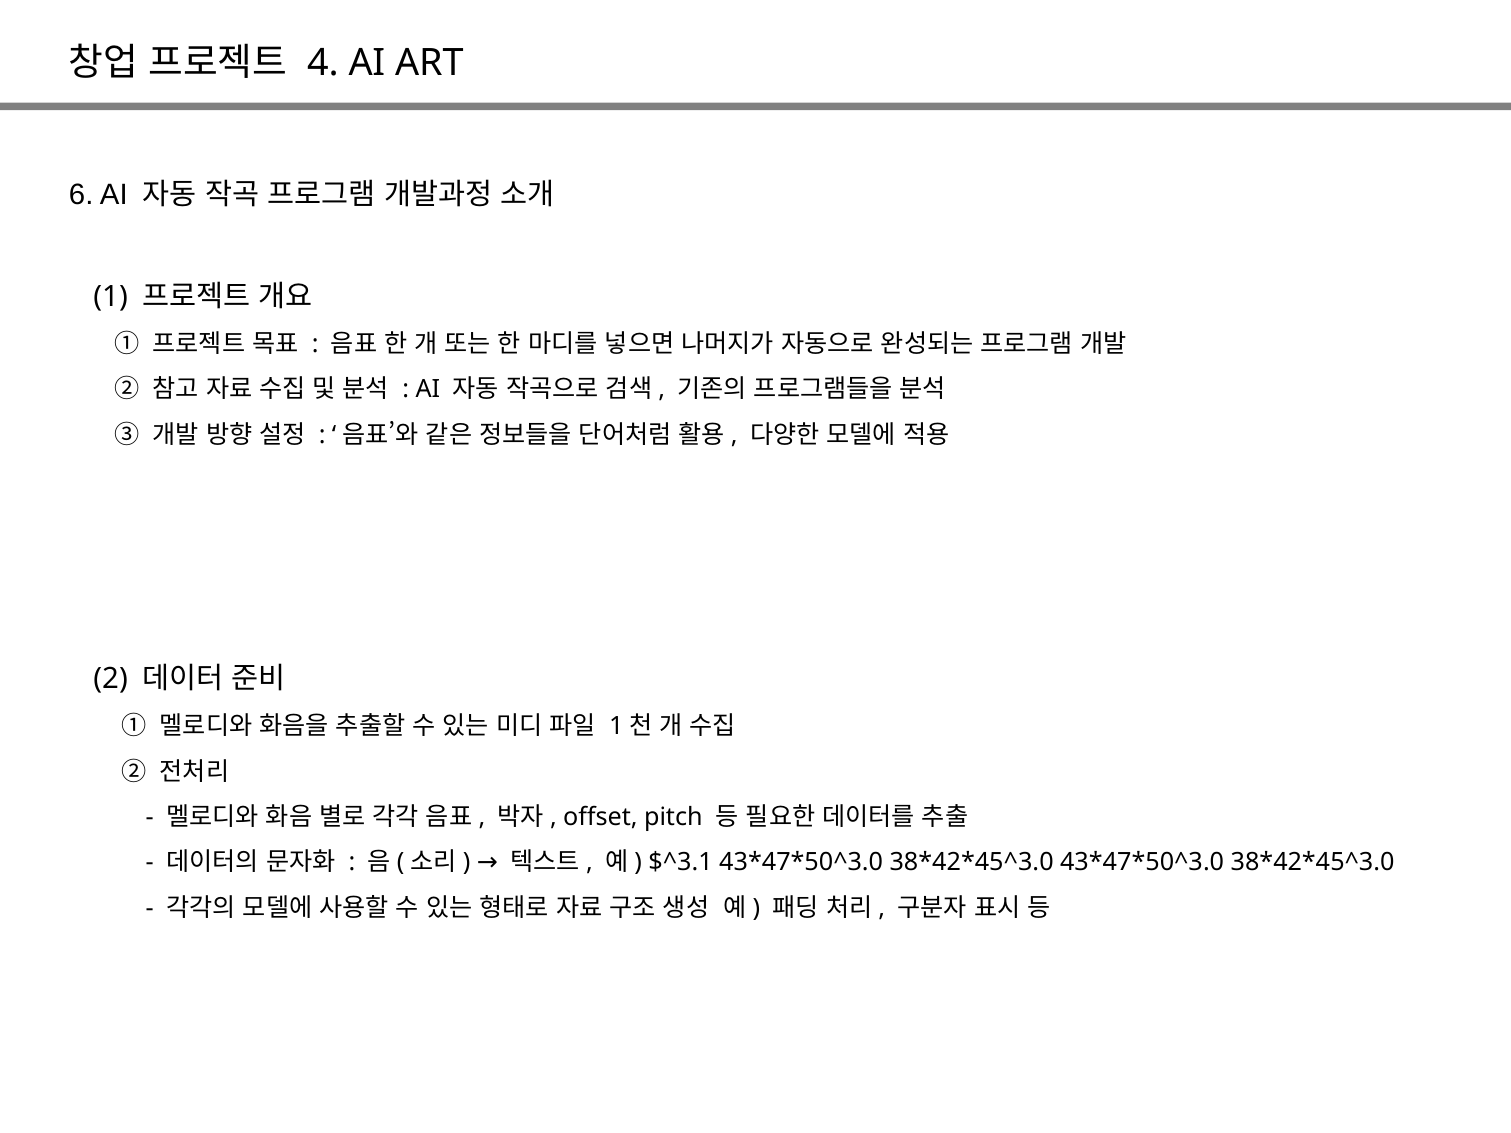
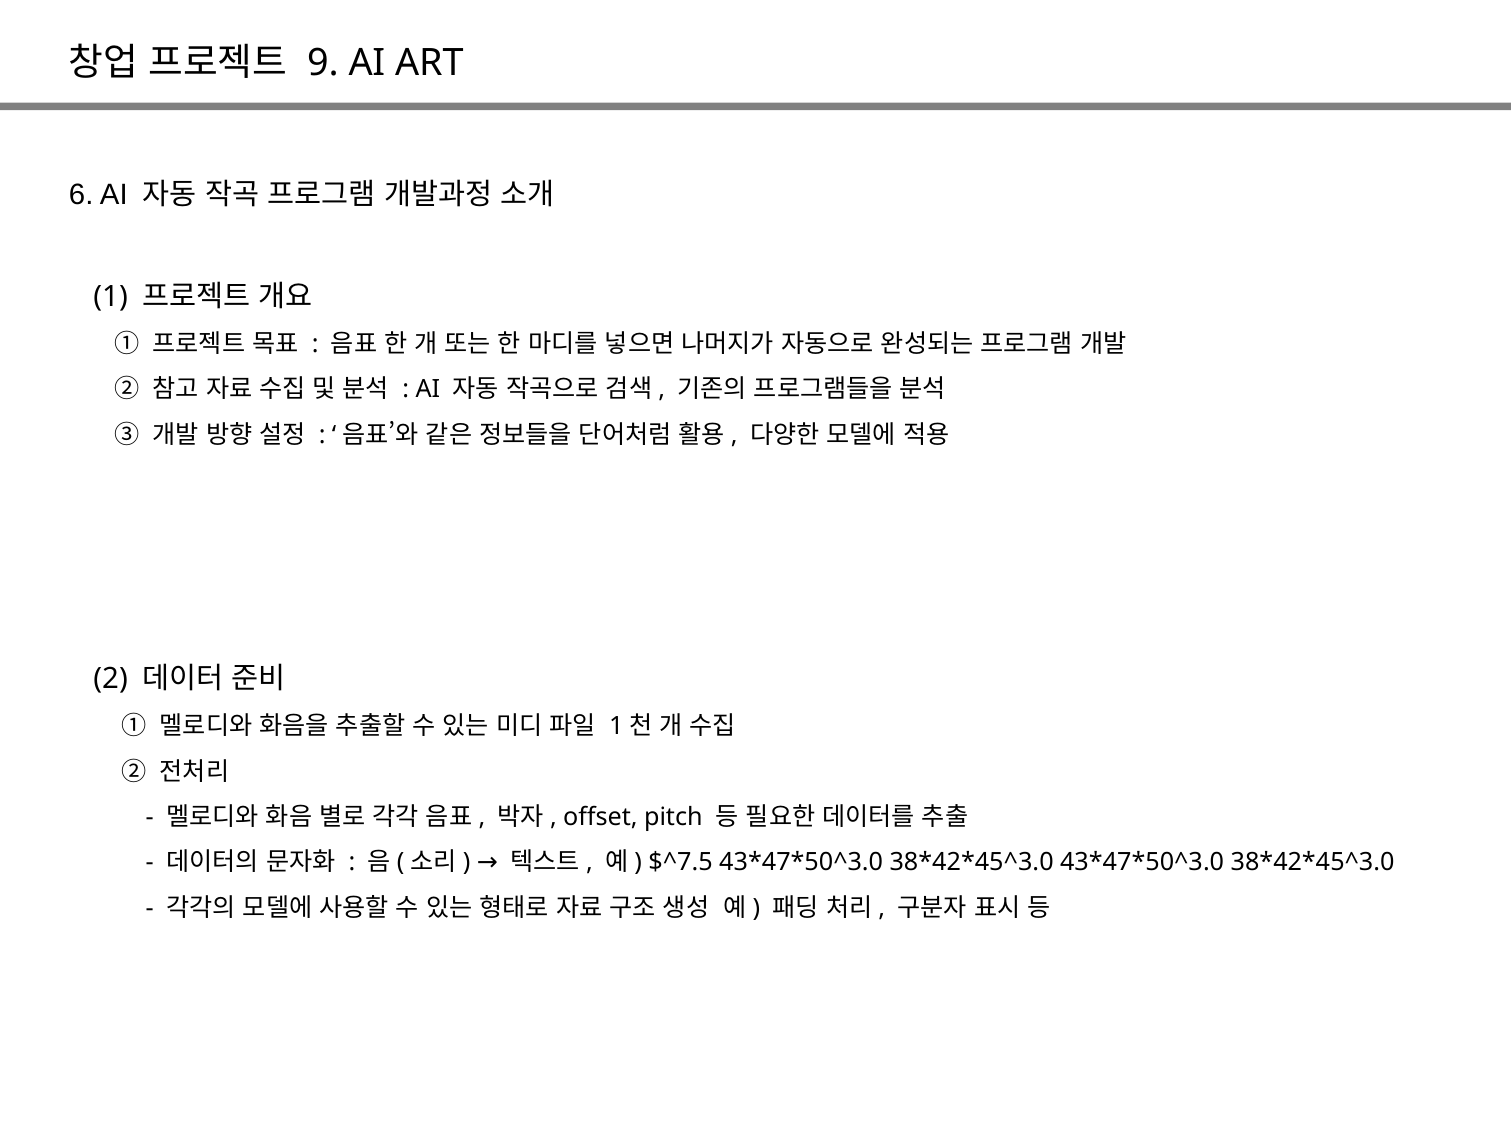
4: 4 -> 9
$^3.1: $^3.1 -> $^7.5
